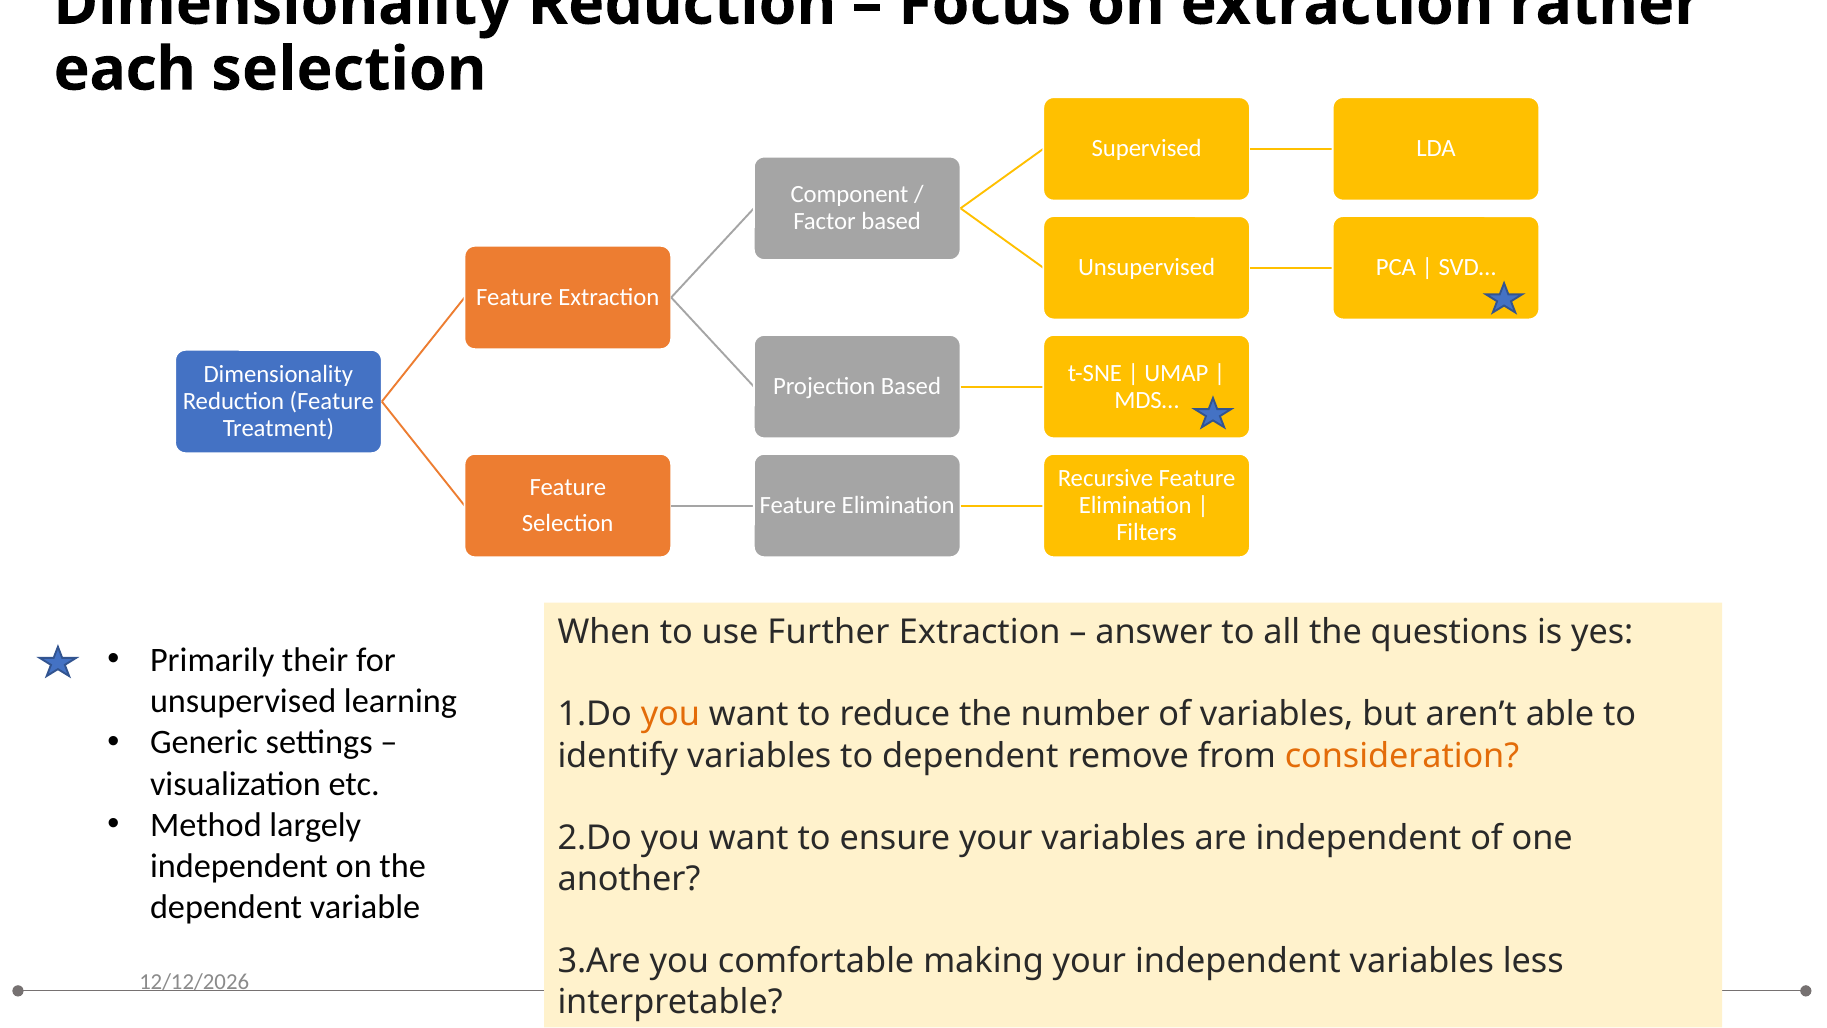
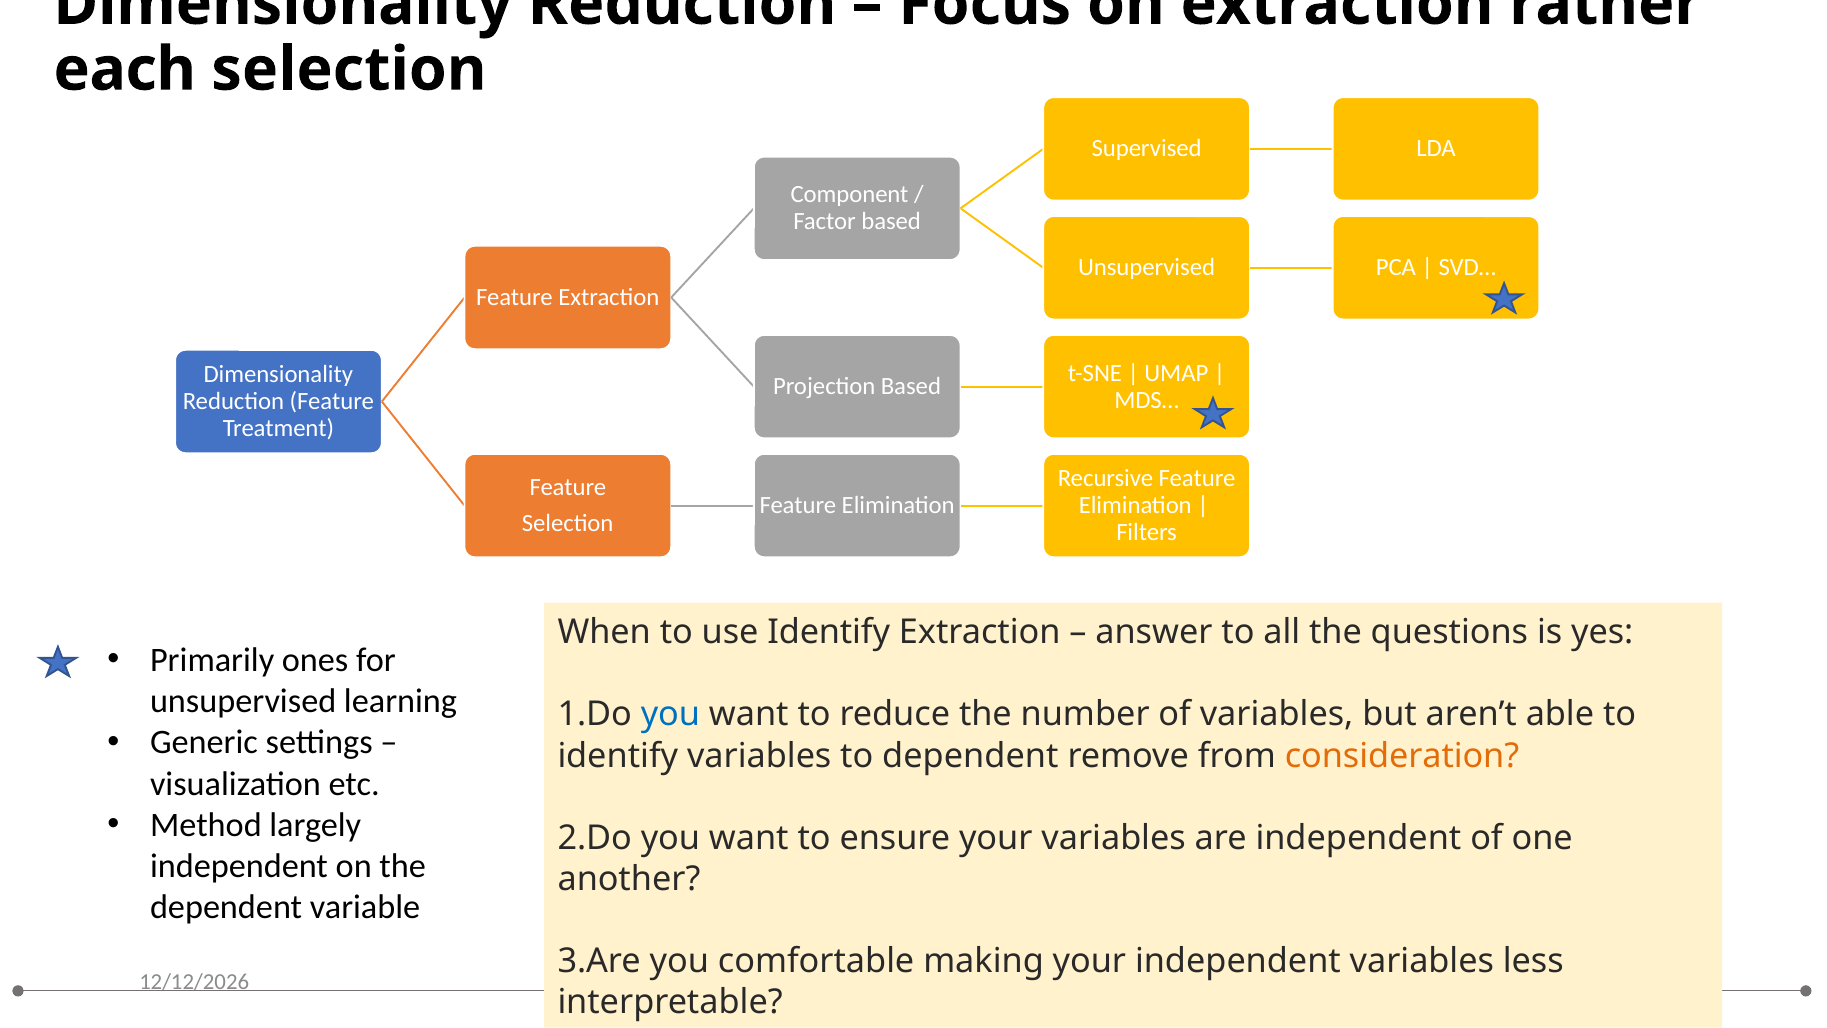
use Further: Further -> Identify
their: their -> ones
you at (670, 714) colour: orange -> blue
